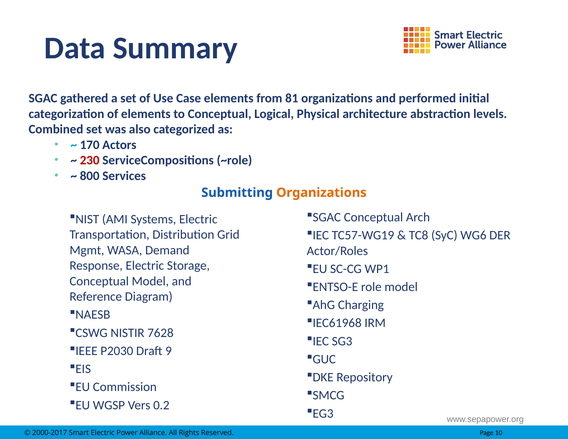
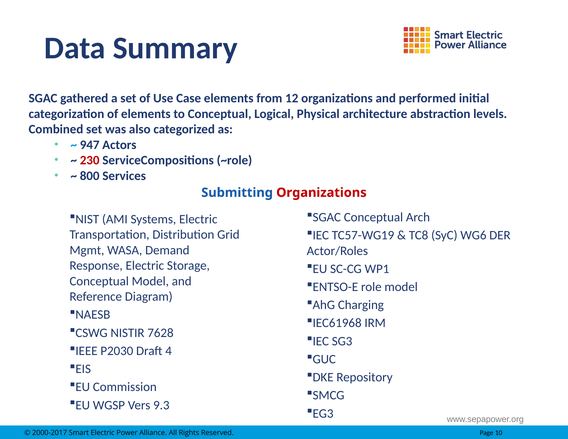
81: 81 -> 12
170: 170 -> 947
Organizations at (321, 193) colour: orange -> red
9: 9 -> 4
0.2: 0.2 -> 9.3
